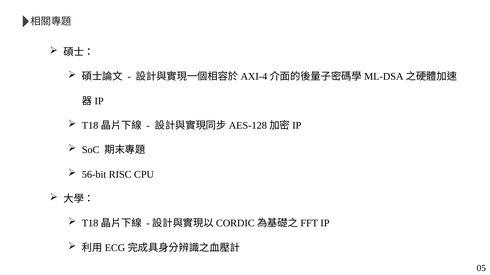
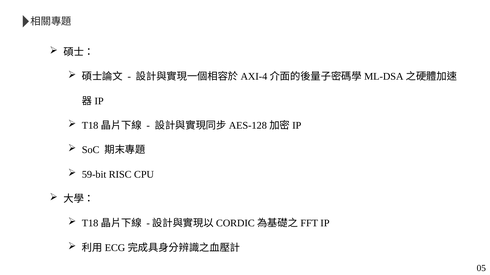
56-bit: 56-bit -> 59-bit
